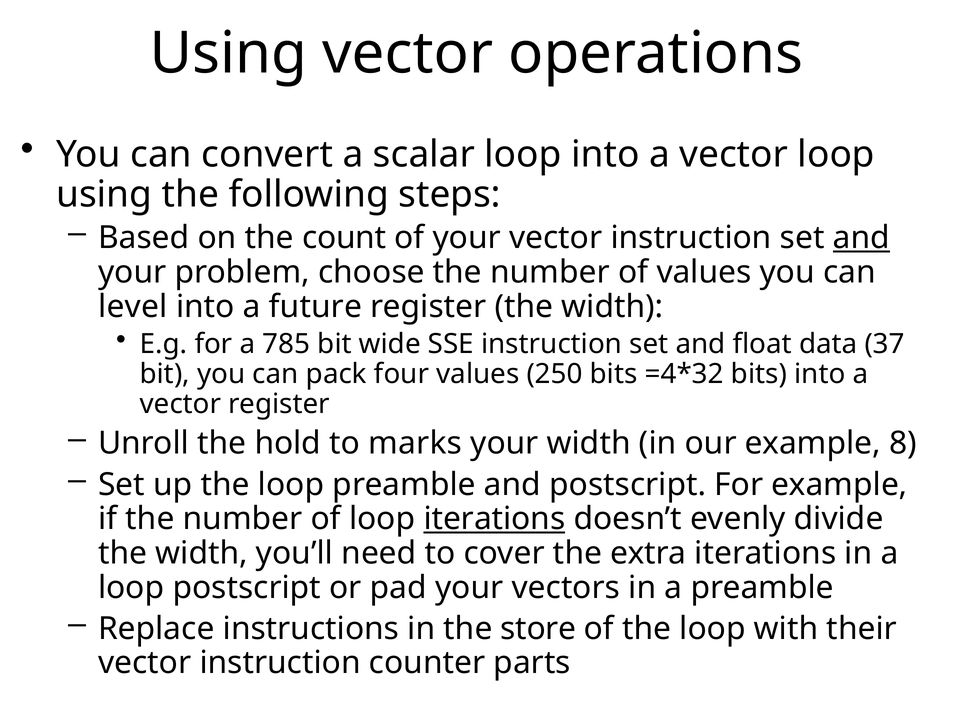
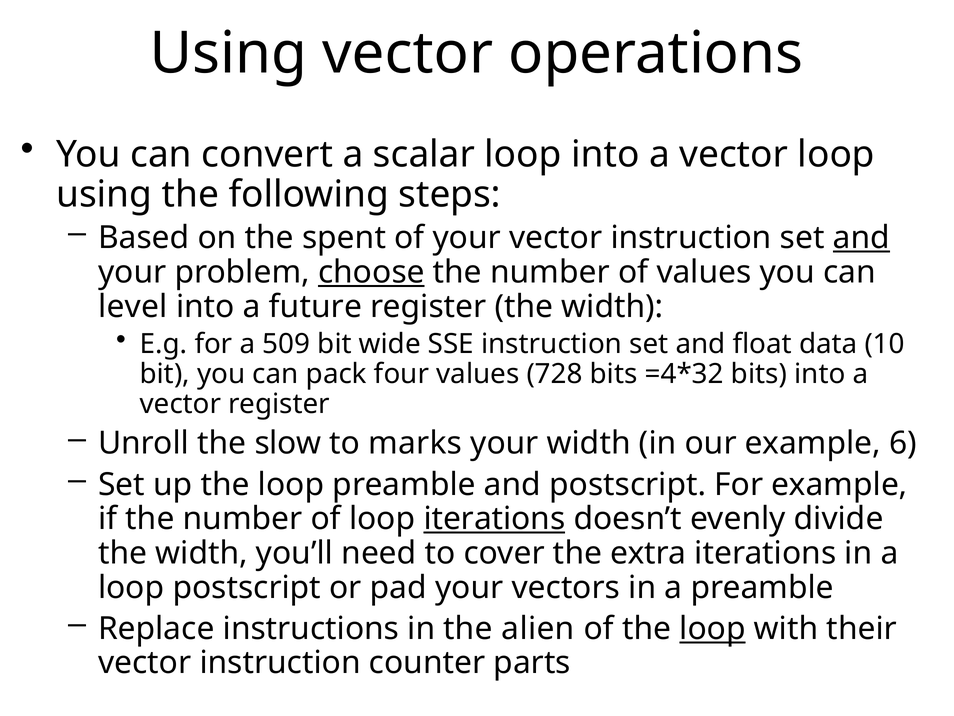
count: count -> spent
choose underline: none -> present
785: 785 -> 509
37: 37 -> 10
250: 250 -> 728
hold: hold -> slow
8: 8 -> 6
store: store -> alien
loop at (713, 628) underline: none -> present
